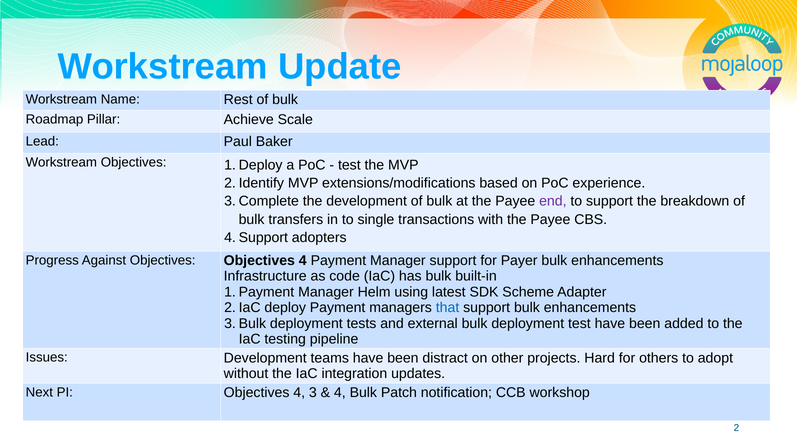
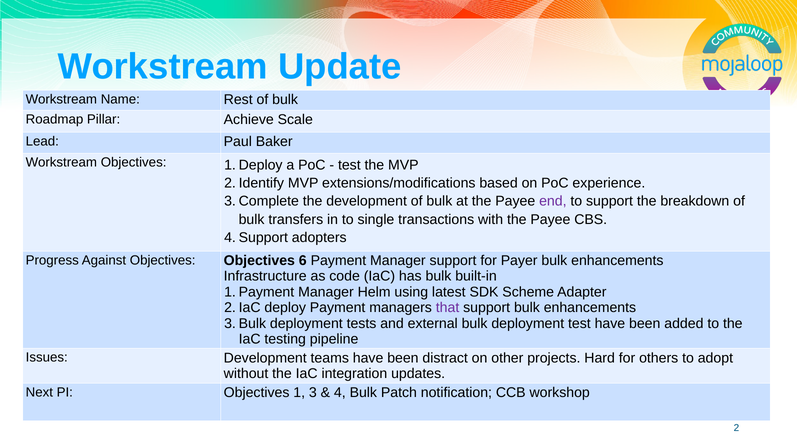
Objectives Objectives 4: 4 -> 6
that colour: blue -> purple
PI Objectives 4: 4 -> 1
